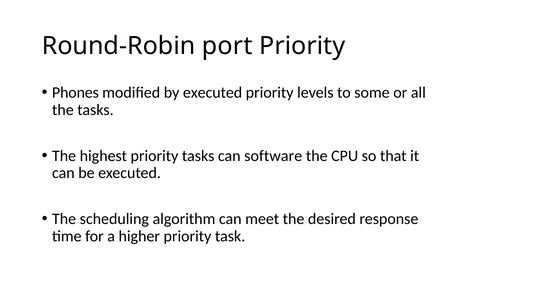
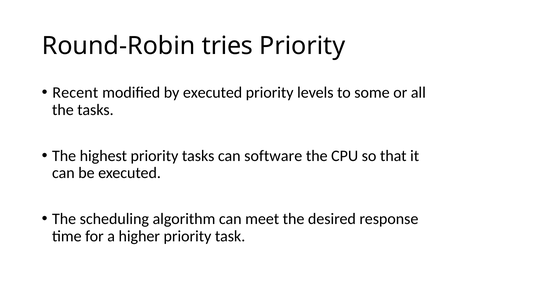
port: port -> tries
Phones: Phones -> Recent
